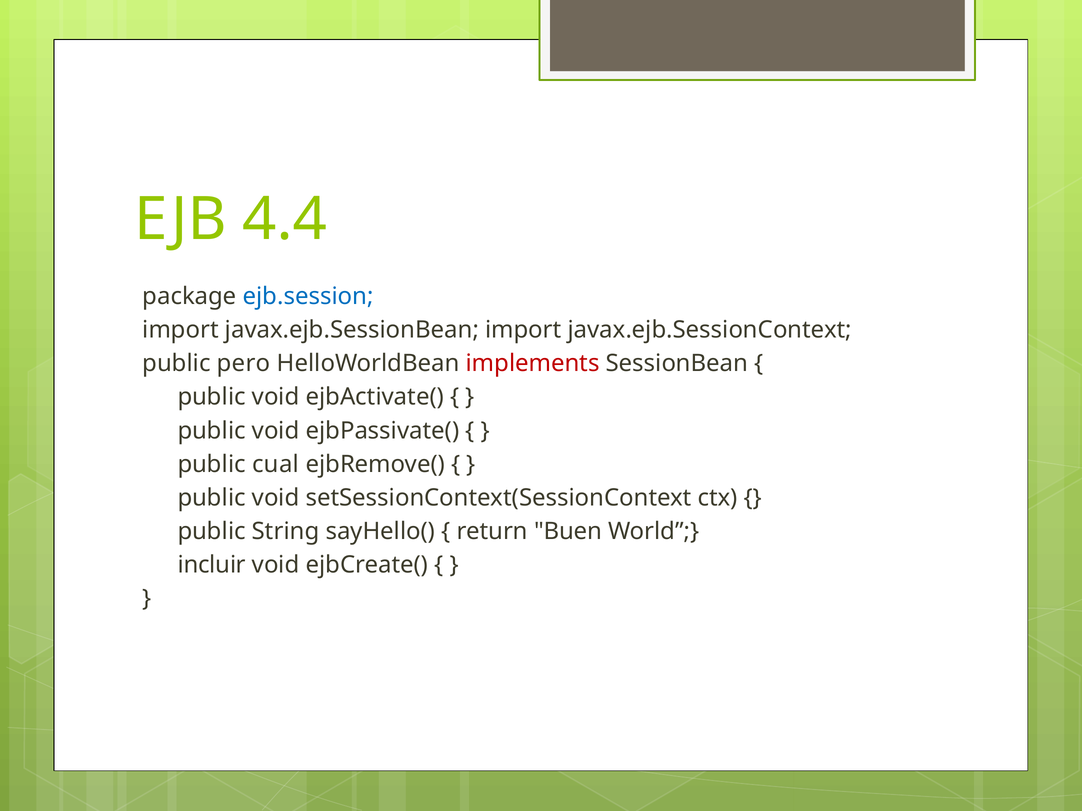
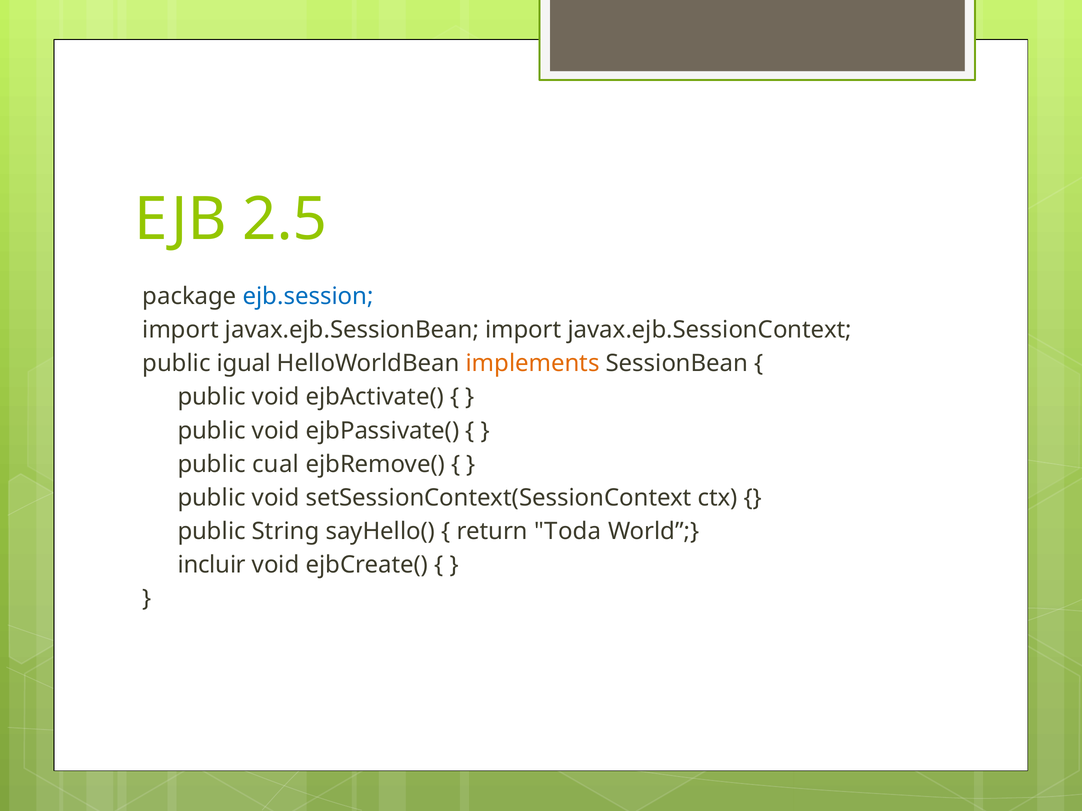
4.4: 4.4 -> 2.5
pero: pero -> igual
implements colour: red -> orange
Buen: Buen -> Toda
